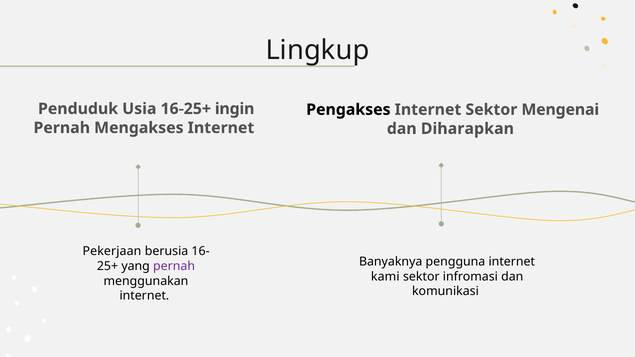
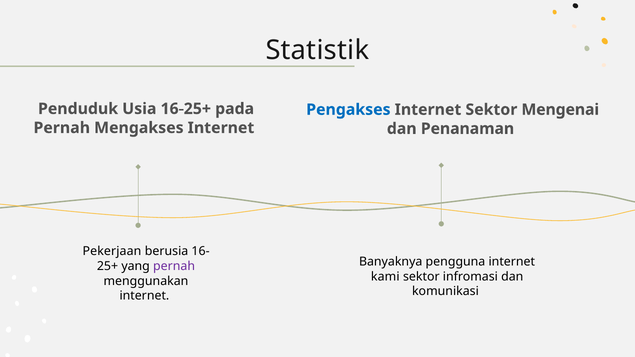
Lingkup: Lingkup -> Statistik
ingin: ingin -> pada
Pengakses colour: black -> blue
Diharapkan: Diharapkan -> Penanaman
